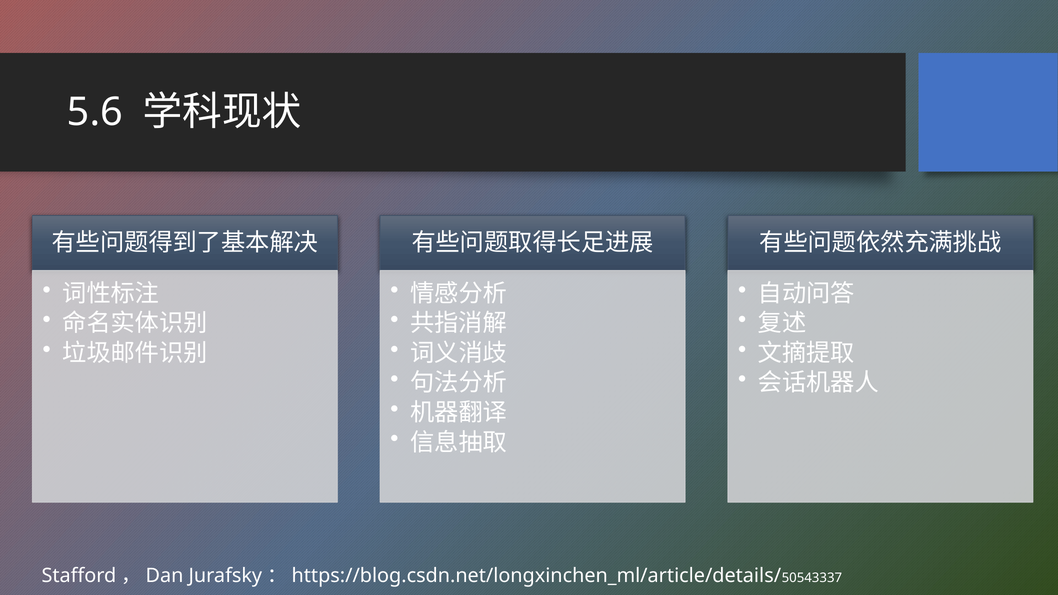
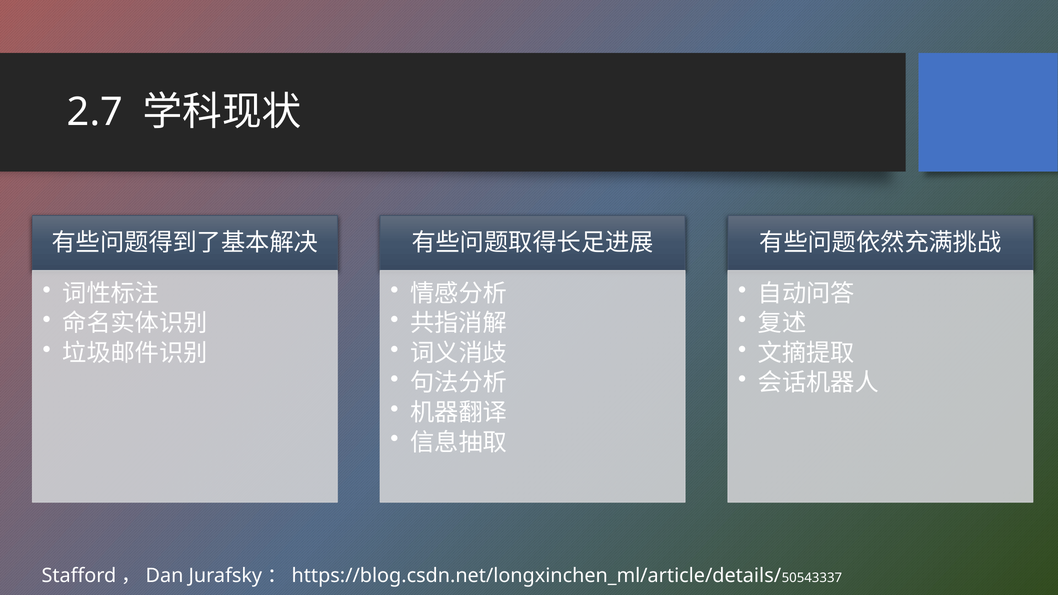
5.6: 5.6 -> 2.7
